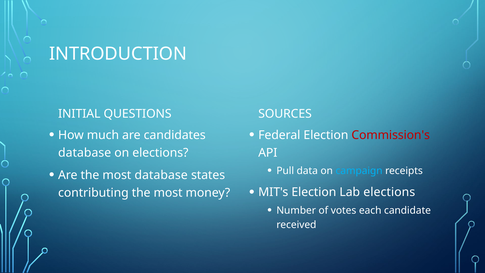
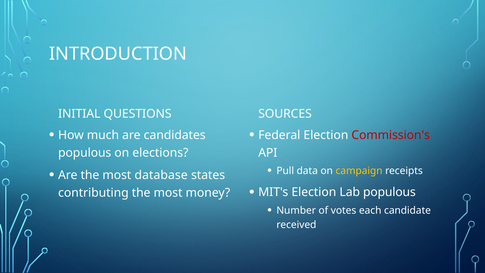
database at (85, 153): database -> populous
campaign colour: light blue -> yellow
Lab elections: elections -> populous
